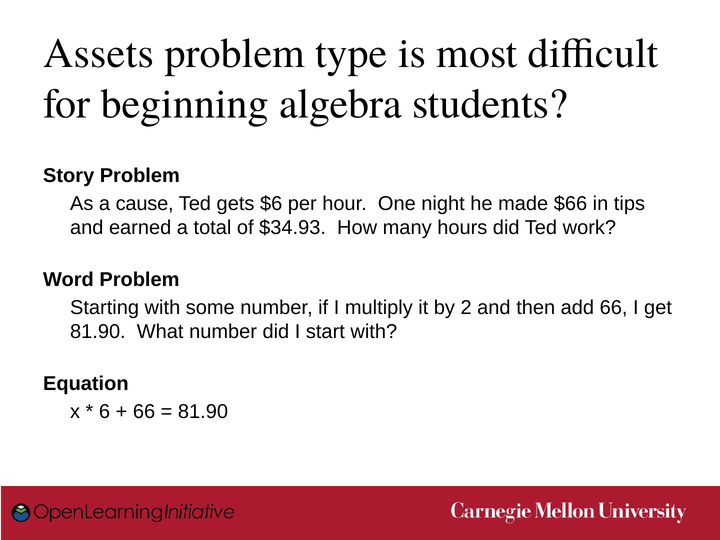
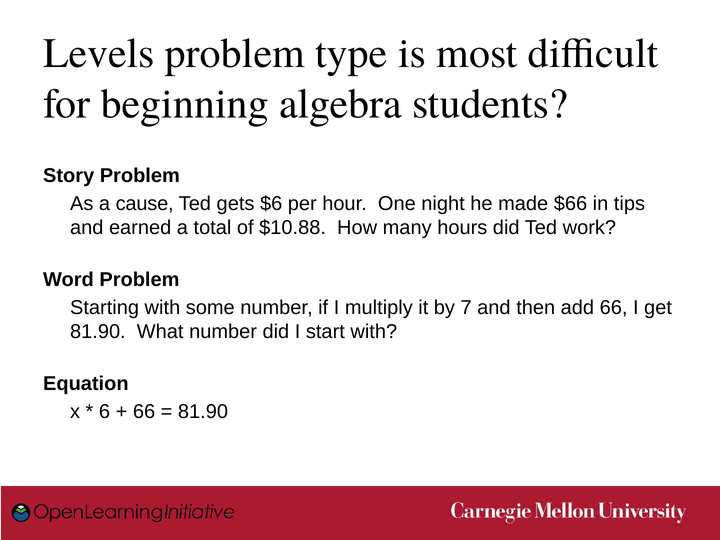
Assets: Assets -> Levels
$34.93: $34.93 -> $10.88
2: 2 -> 7
